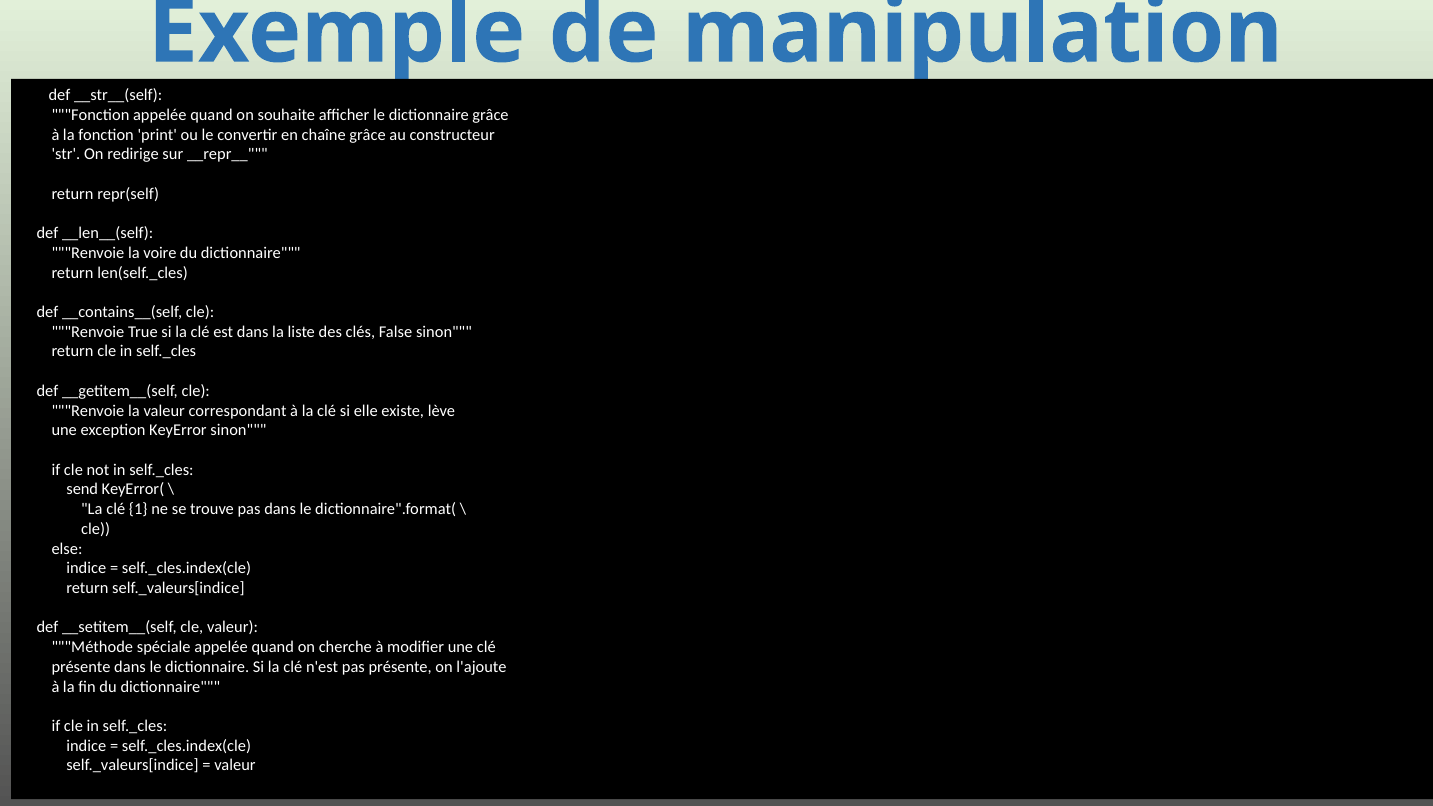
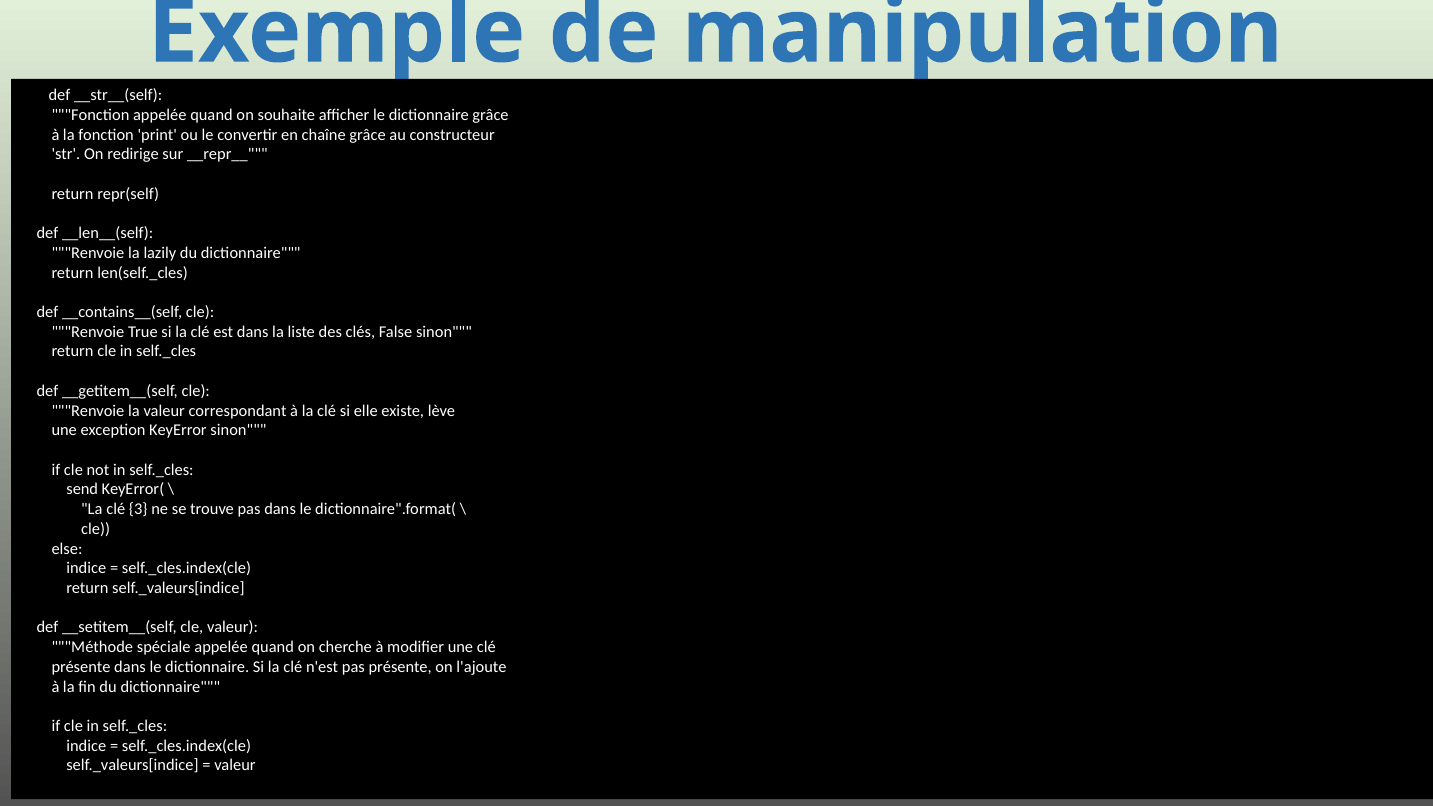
voire: voire -> lazily
1: 1 -> 3
